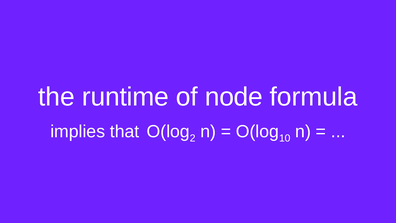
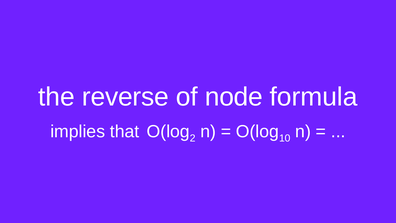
runtime: runtime -> reverse
